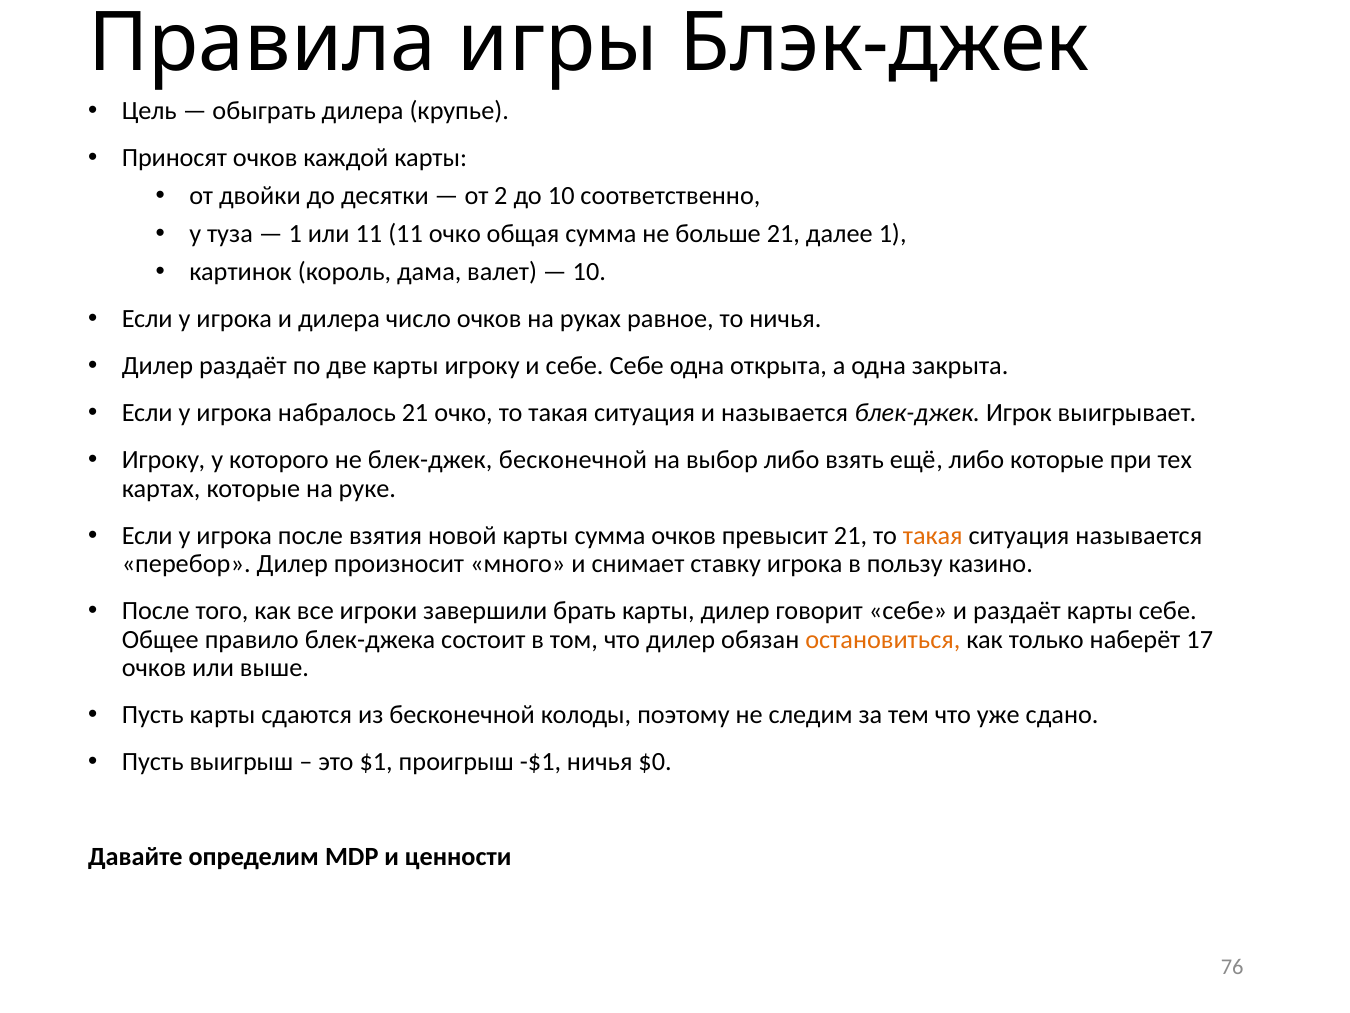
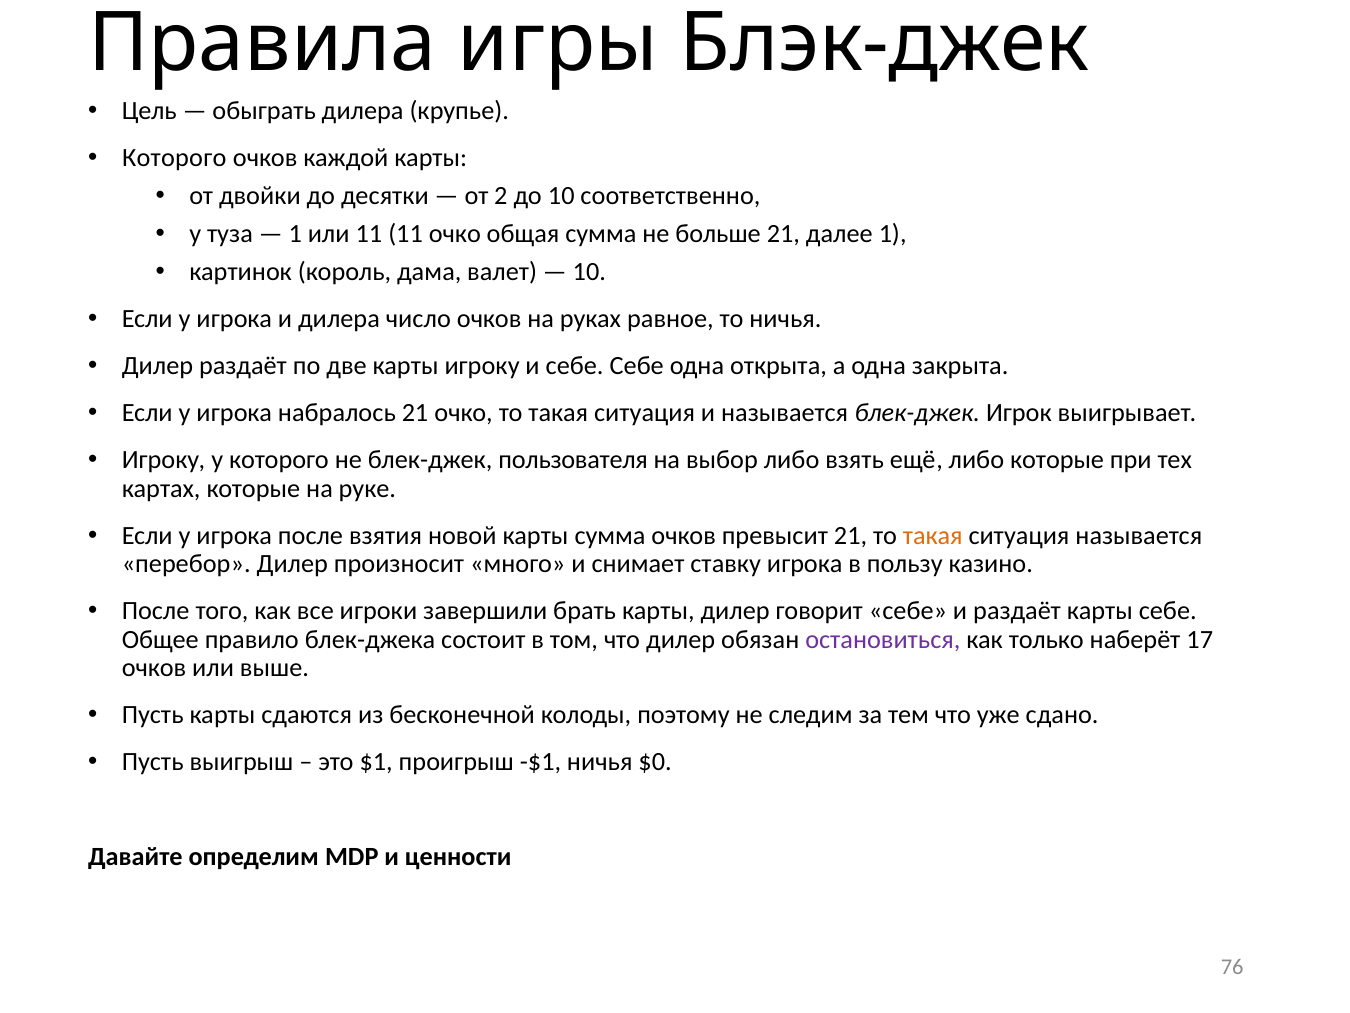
Приносят at (174, 158): Приносят -> Которого
блек-джек бесконечной: бесконечной -> пользователя
остановиться colour: orange -> purple
